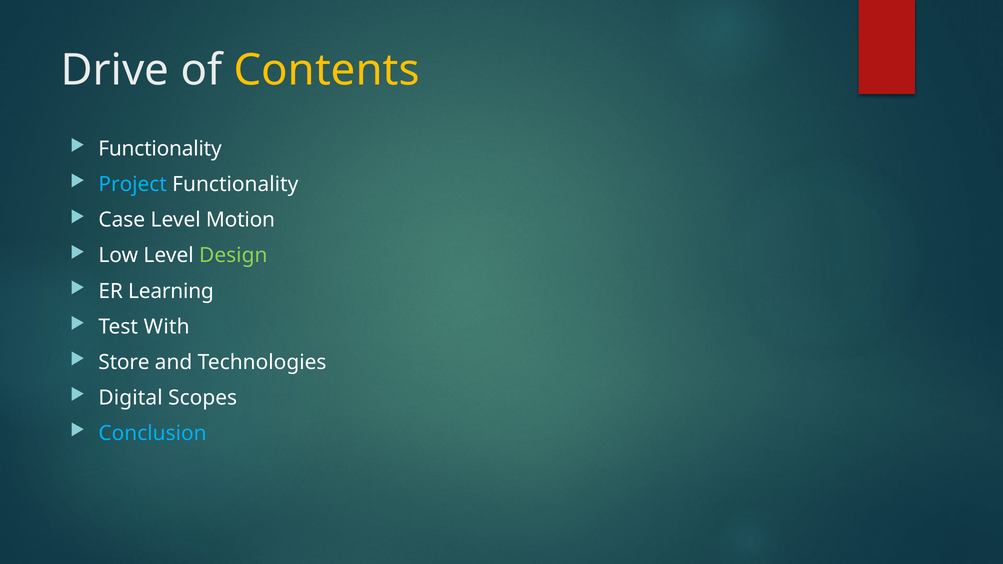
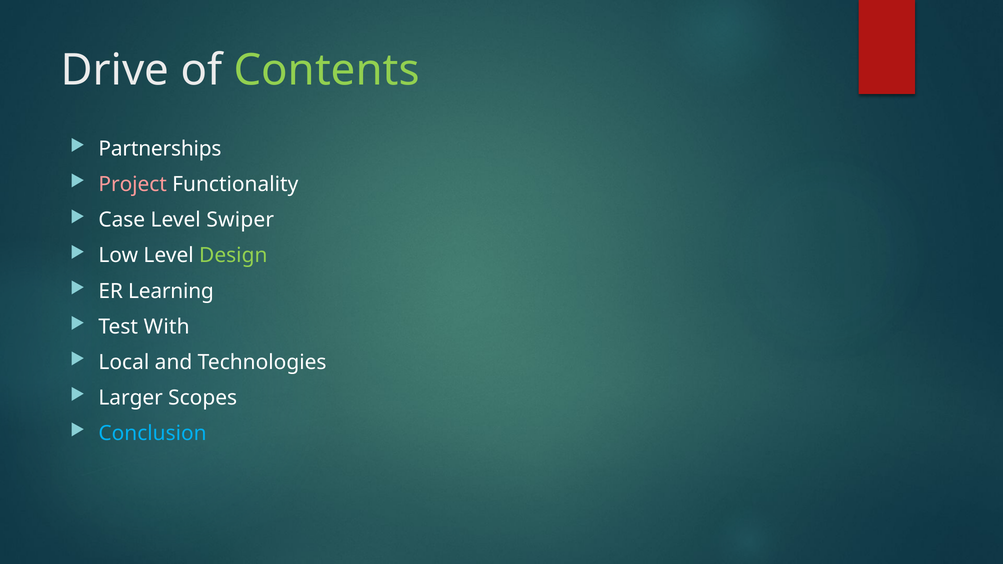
Contents colour: yellow -> light green
Functionality at (160, 149): Functionality -> Partnerships
Project colour: light blue -> pink
Motion: Motion -> Swiper
Store: Store -> Local
Digital: Digital -> Larger
